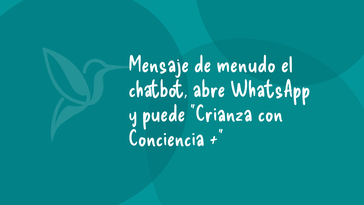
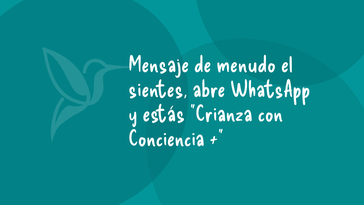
chatbot: chatbot -> sientes
puede: puede -> estás
